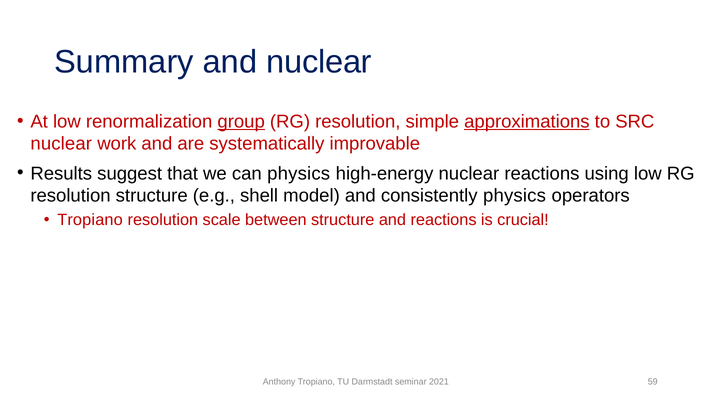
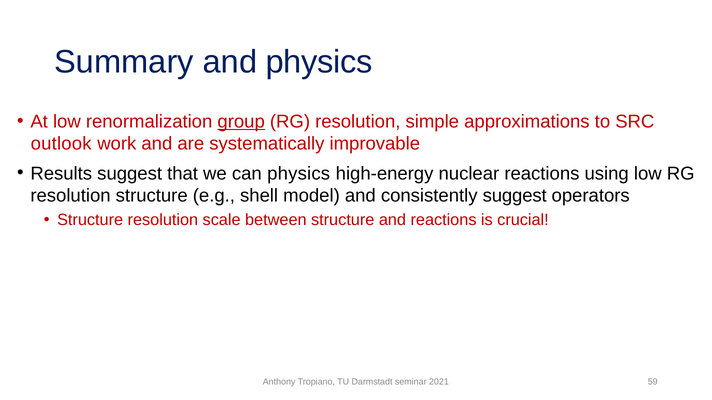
and nuclear: nuclear -> physics
approximations underline: present -> none
nuclear at (61, 144): nuclear -> outlook
consistently physics: physics -> suggest
Tropiano at (90, 220): Tropiano -> Structure
